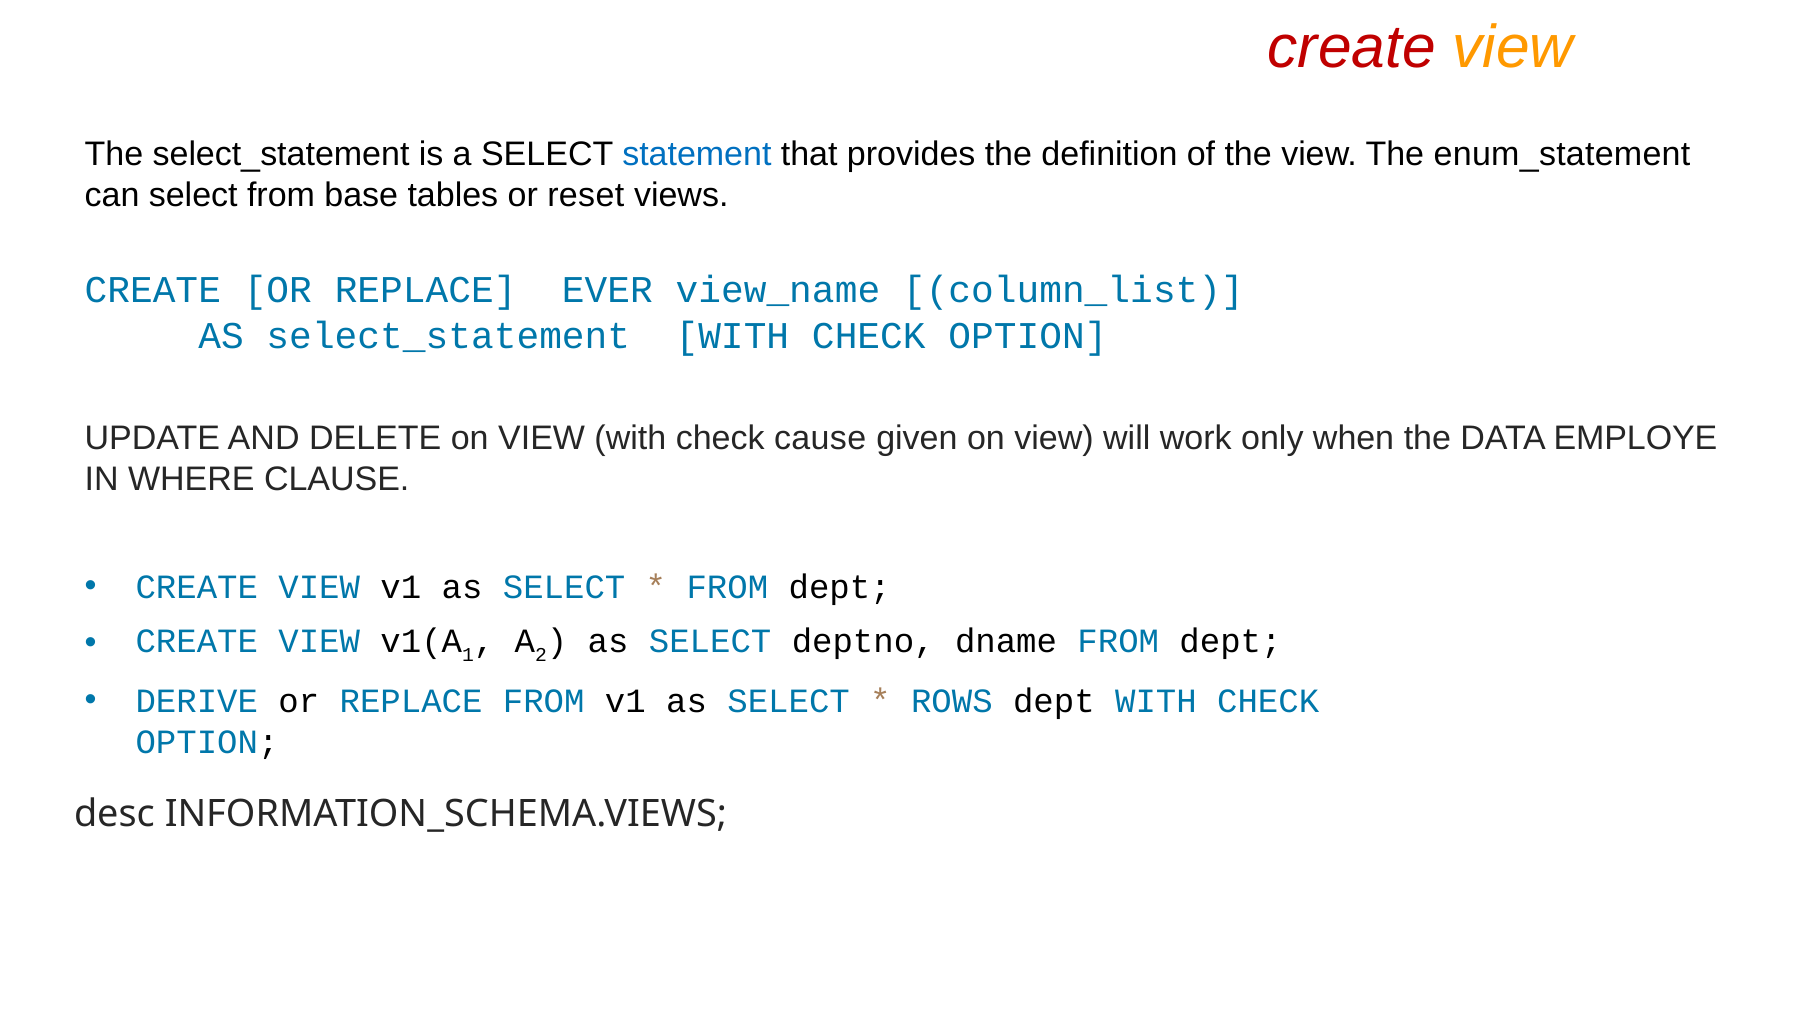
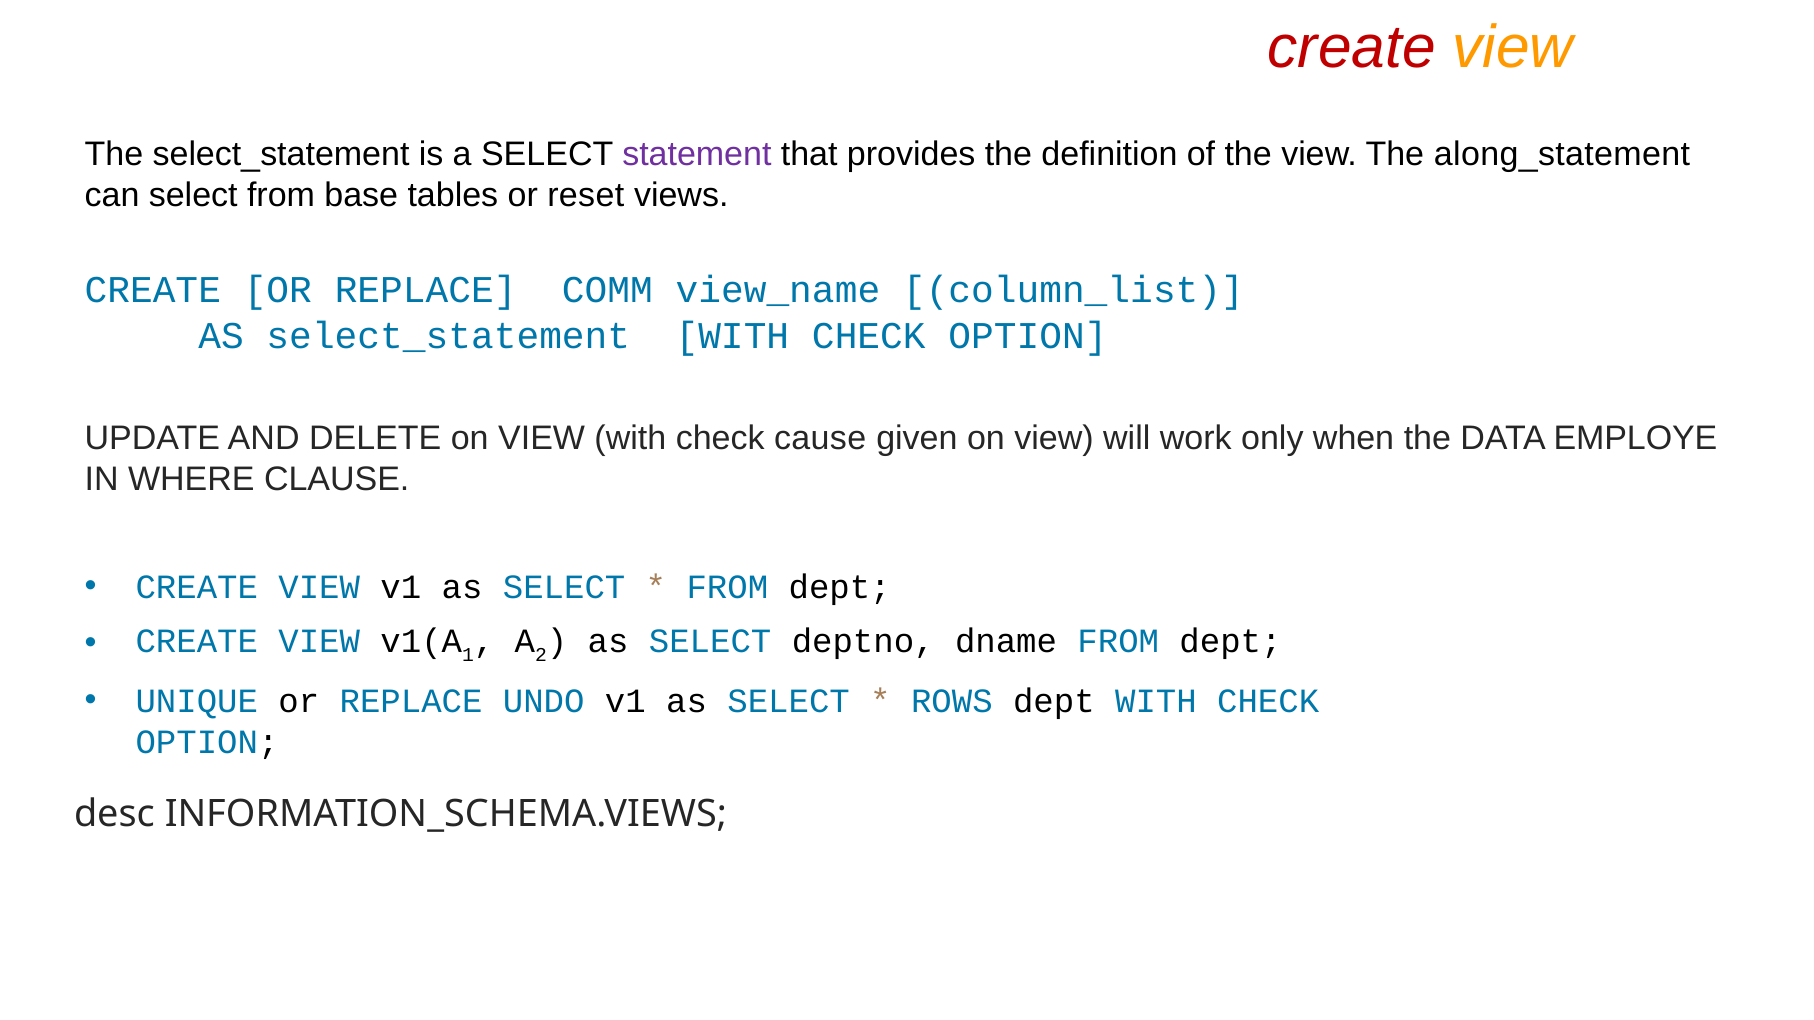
statement colour: blue -> purple
enum_statement: enum_statement -> along_statement
EVER: EVER -> COMM
DERIVE: DERIVE -> UNIQUE
REPLACE FROM: FROM -> UNDO
